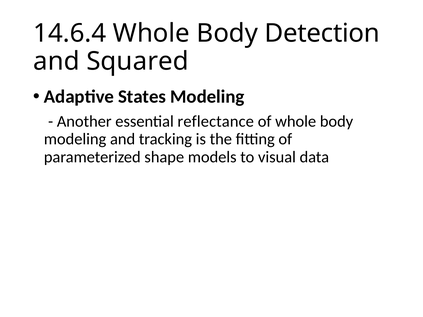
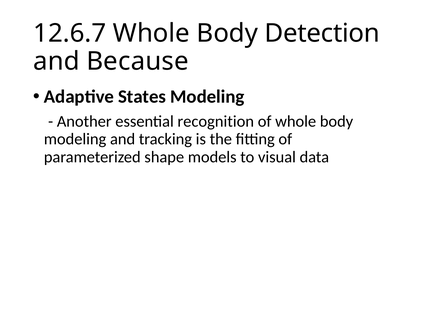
14.6.4: 14.6.4 -> 12.6.7
Squared: Squared -> Because
reflectance: reflectance -> recognition
